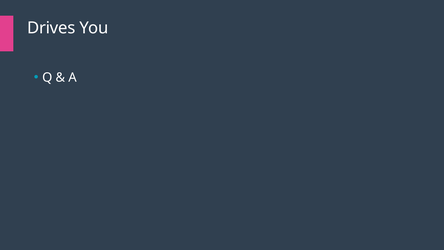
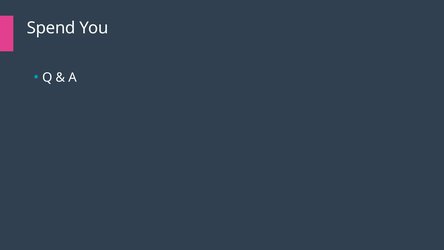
Drives: Drives -> Spend
